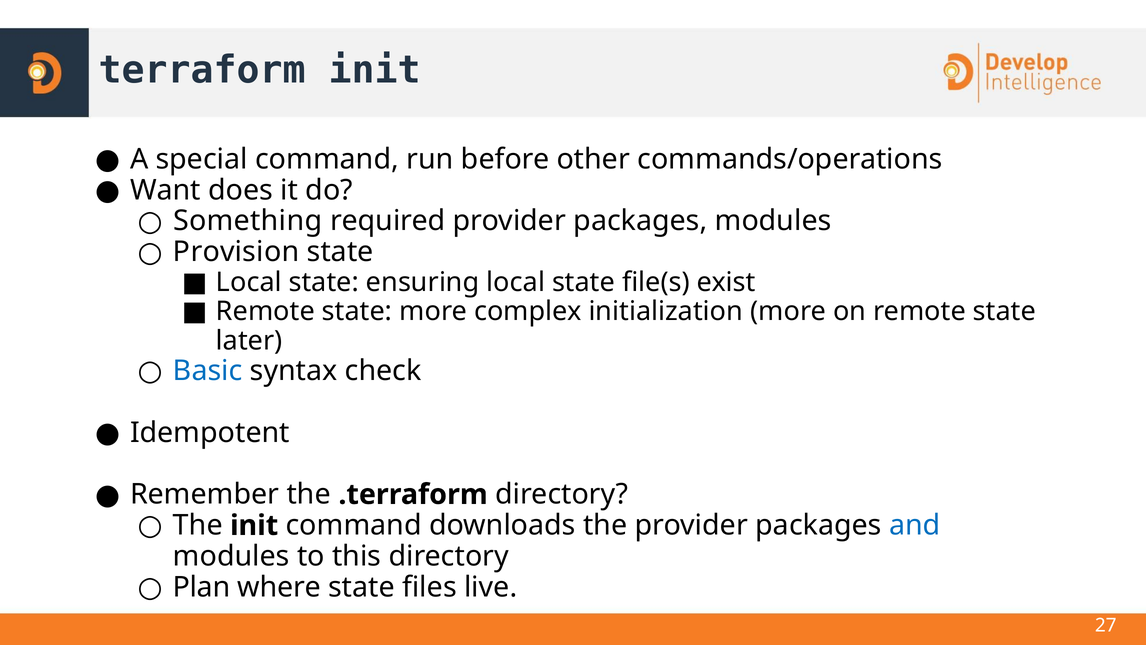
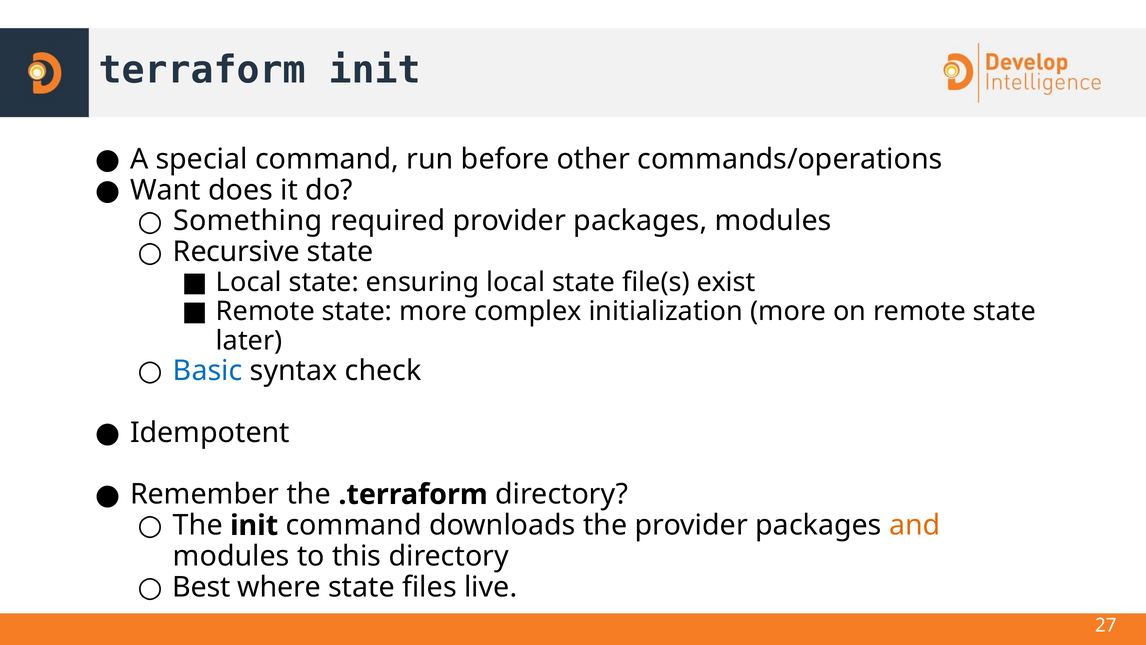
Provision: Provision -> Recursive
and colour: blue -> orange
Plan: Plan -> Best
